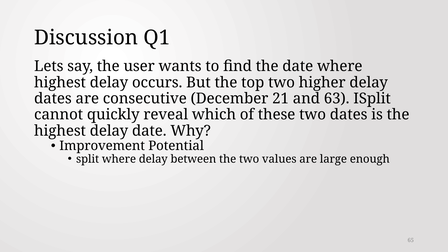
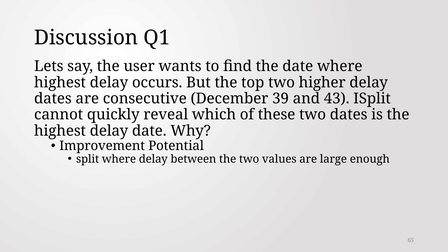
21: 21 -> 39
63: 63 -> 43
